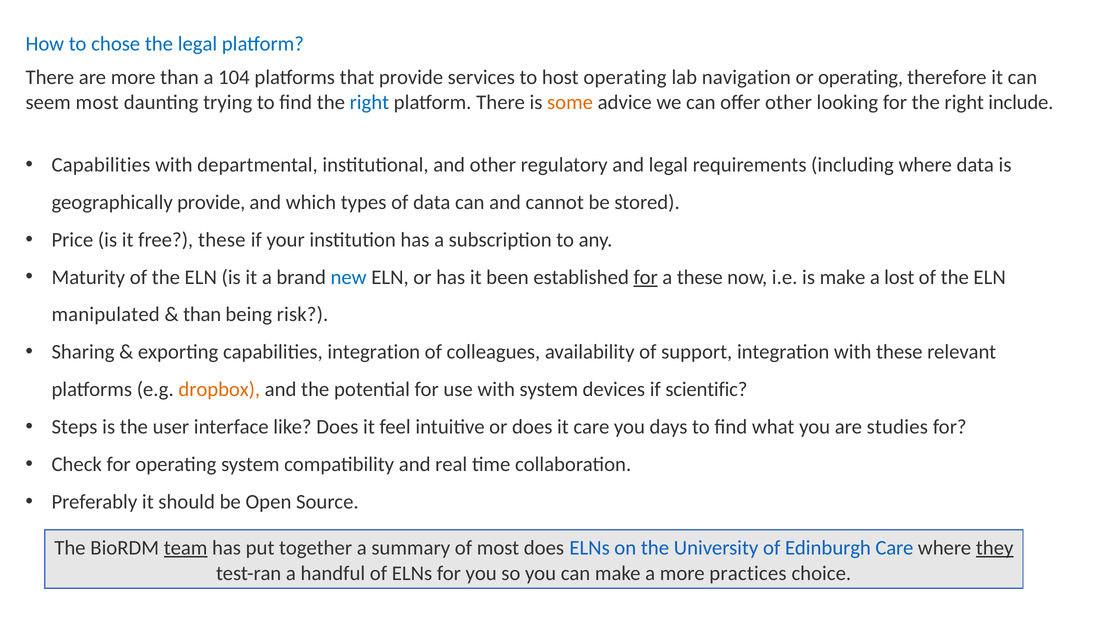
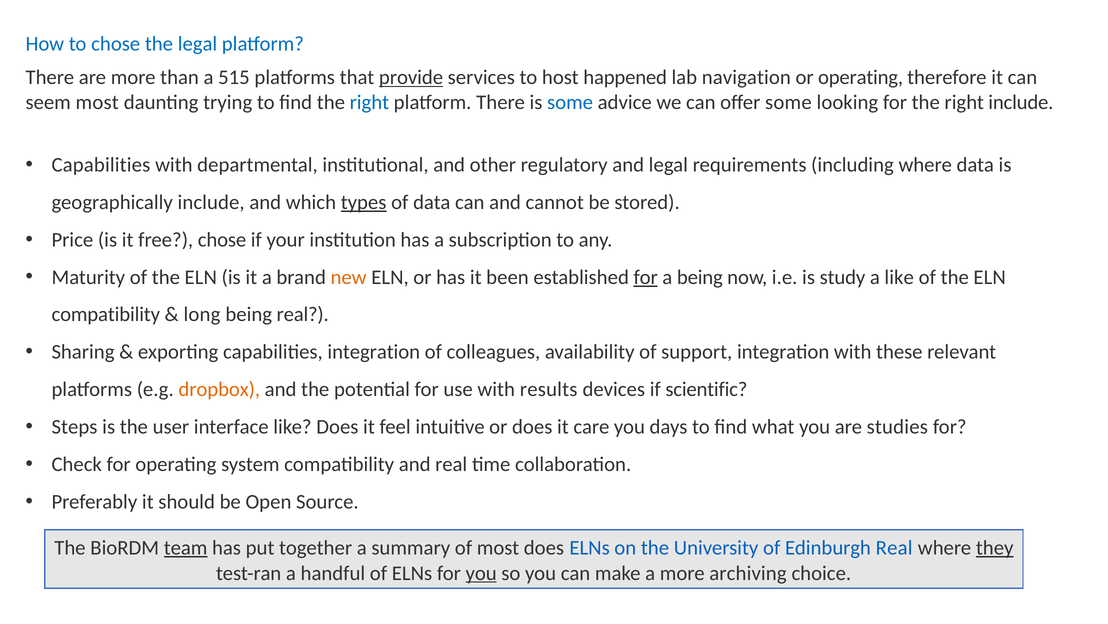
104: 104 -> 515
provide at (411, 77) underline: none -> present
host operating: operating -> happened
some at (570, 102) colour: orange -> blue
offer other: other -> some
geographically provide: provide -> include
types underline: none -> present
free these: these -> chose
new colour: blue -> orange
a these: these -> being
is make: make -> study
a lost: lost -> like
manipulated at (106, 314): manipulated -> compatibility
than at (202, 314): than -> long
being risk: risk -> real
with system: system -> results
Edinburgh Care: Care -> Real
you at (481, 572) underline: none -> present
practices: practices -> archiving
